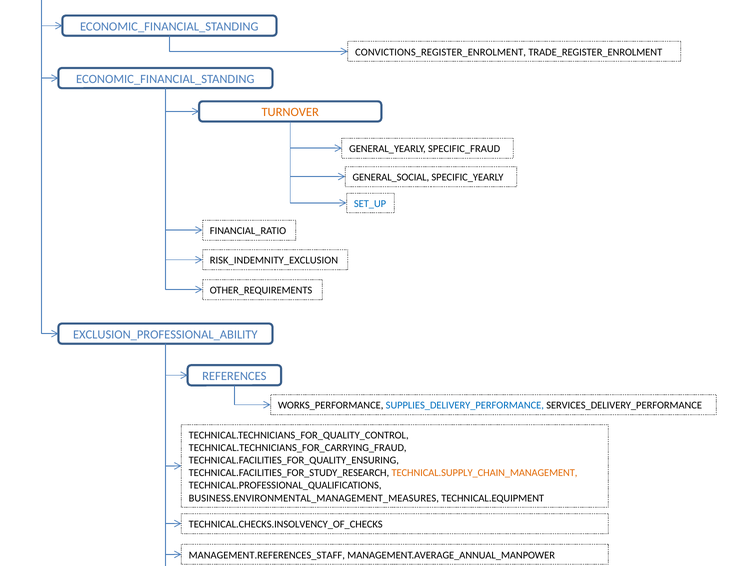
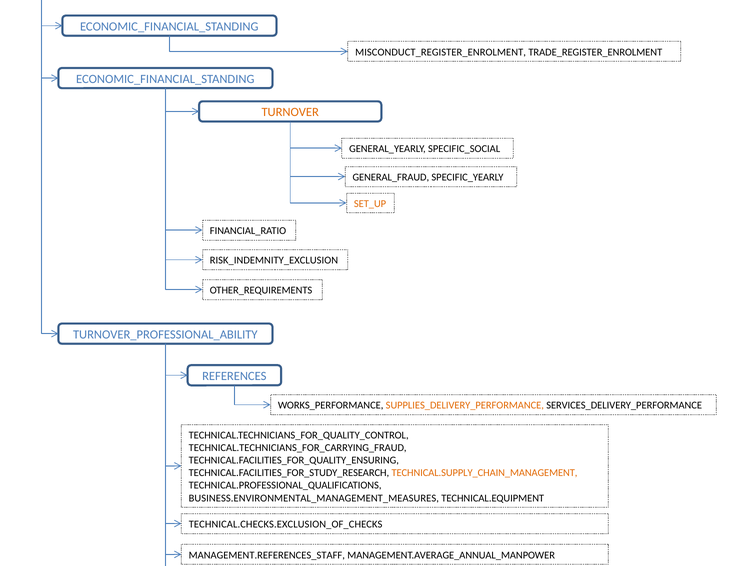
CONVICTIONS_REGISTER_ENROLMENT: CONVICTIONS_REGISTER_ENROLMENT -> MISCONDUCT_REGISTER_ENROLMENT
SPECIFIC_FRAUD: SPECIFIC_FRAUD -> SPECIFIC_SOCIAL
GENERAL_SOCIAL: GENERAL_SOCIAL -> GENERAL_FRAUD
SET_UP colour: blue -> orange
EXCLUSION_PROFESSIONAL_ABILITY: EXCLUSION_PROFESSIONAL_ABILITY -> TURNOVER_PROFESSIONAL_ABILITY
SUPPLIES_DELIVERY_PERFORMANCE colour: blue -> orange
TECHNICAL.CHECKS.INSOLVENCY_OF_CHECKS: TECHNICAL.CHECKS.INSOLVENCY_OF_CHECKS -> TECHNICAL.CHECKS.EXCLUSION_OF_CHECKS
